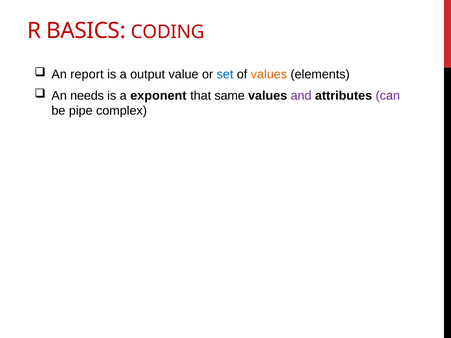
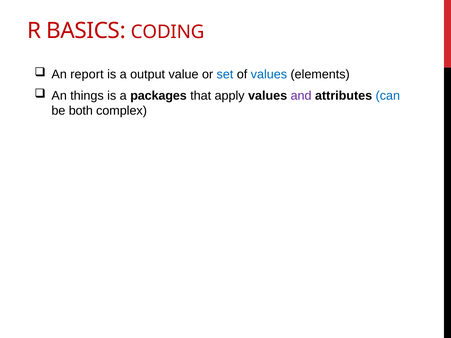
values at (269, 75) colour: orange -> blue
needs: needs -> things
exponent: exponent -> packages
same: same -> apply
can colour: purple -> blue
pipe: pipe -> both
